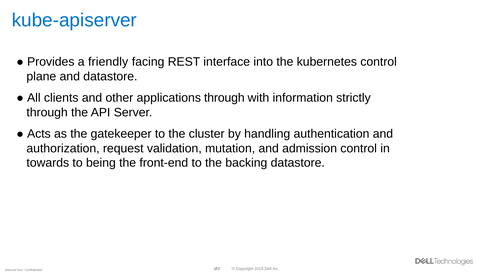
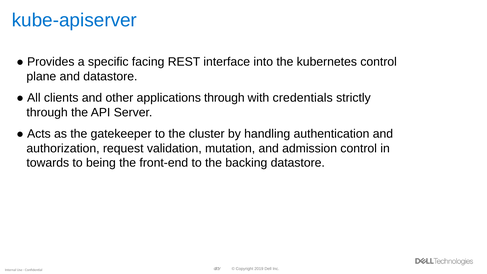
friendly: friendly -> specific
information: information -> credentials
